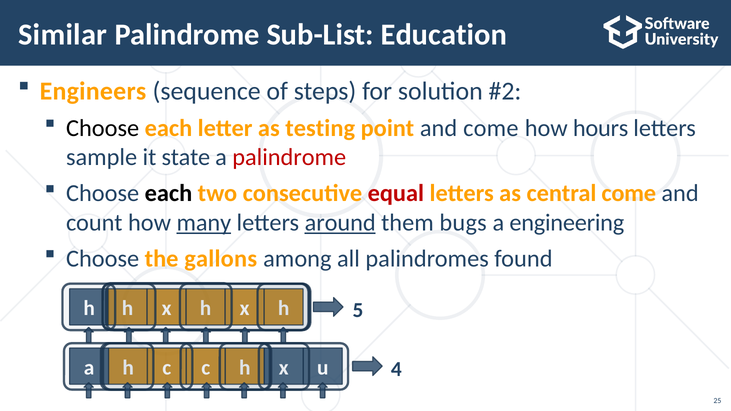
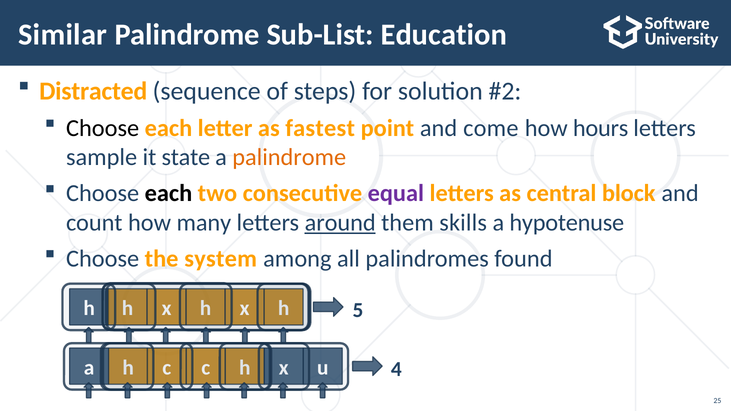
Engineers: Engineers -> Distracted
testing: testing -> fastest
palindrome at (289, 157) colour: red -> orange
equal colour: red -> purple
central come: come -> block
many underline: present -> none
bugs: bugs -> skills
engineering: engineering -> hypotenuse
gallons: gallons -> system
